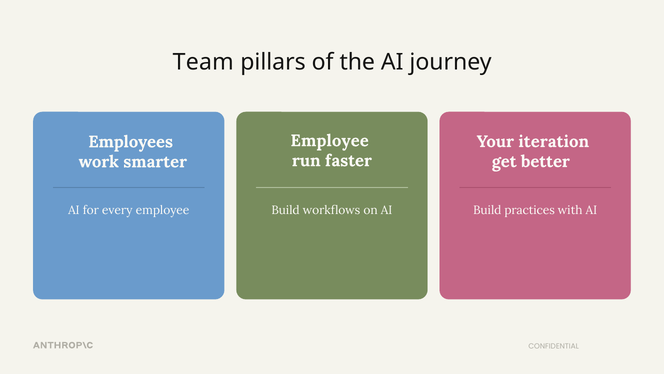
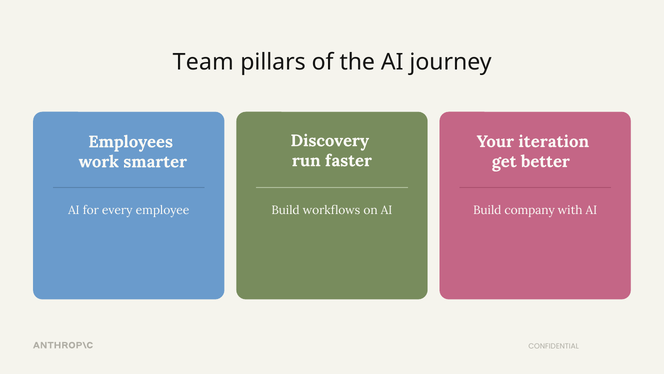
Employee at (330, 141): Employee -> Discovery
practices: practices -> company
